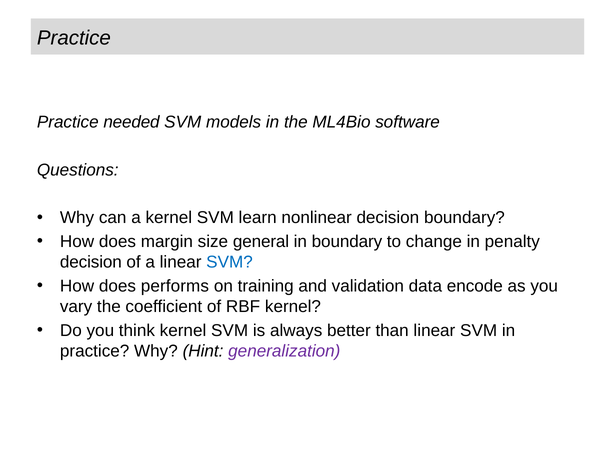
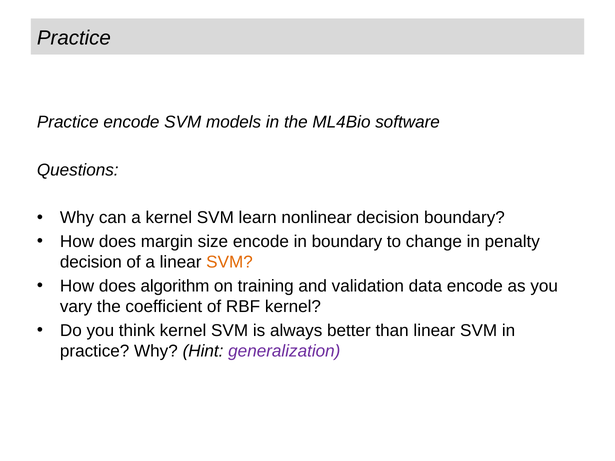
Practice needed: needed -> encode
size general: general -> encode
SVM at (230, 262) colour: blue -> orange
performs: performs -> algorithm
